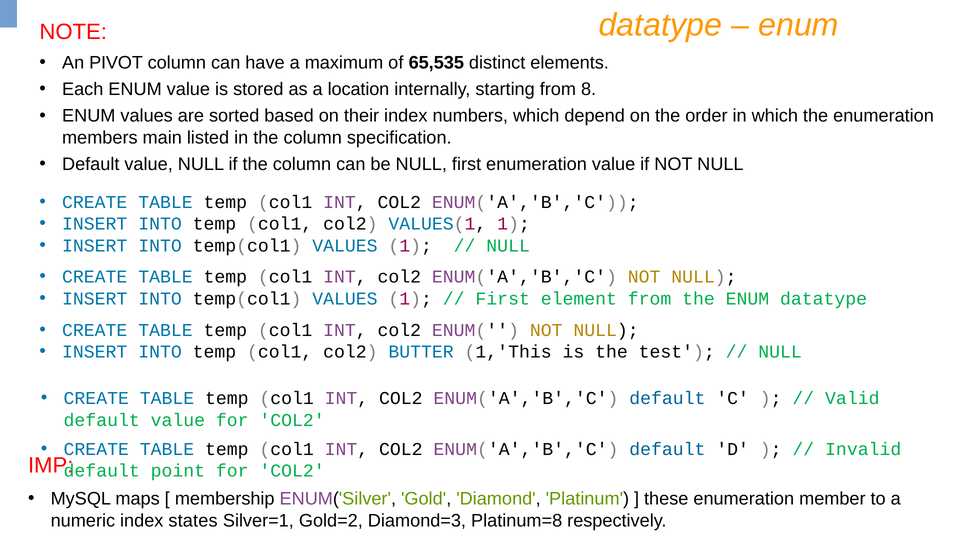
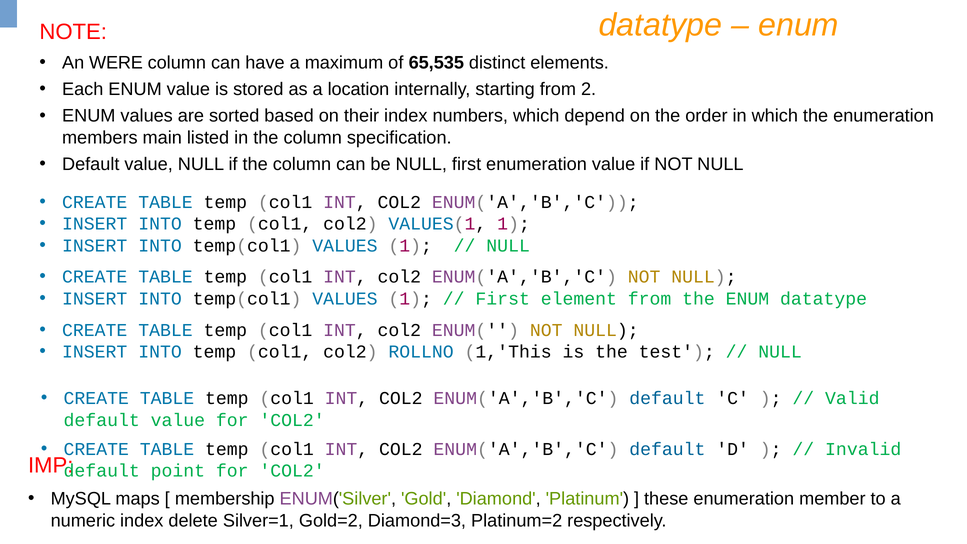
PIVOT: PIVOT -> WERE
8: 8 -> 2
BUTTER: BUTTER -> ROLLNO
states: states -> delete
Platinum=8: Platinum=8 -> Platinum=2
